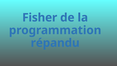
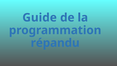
Fisher: Fisher -> Guide
